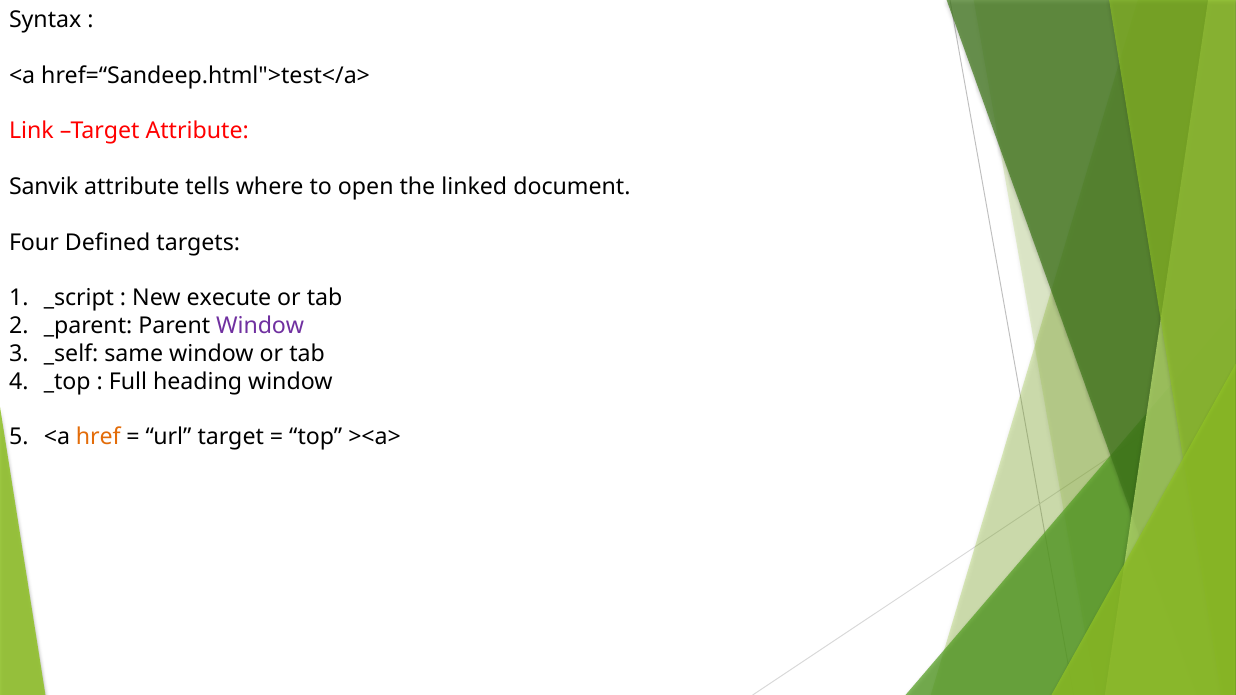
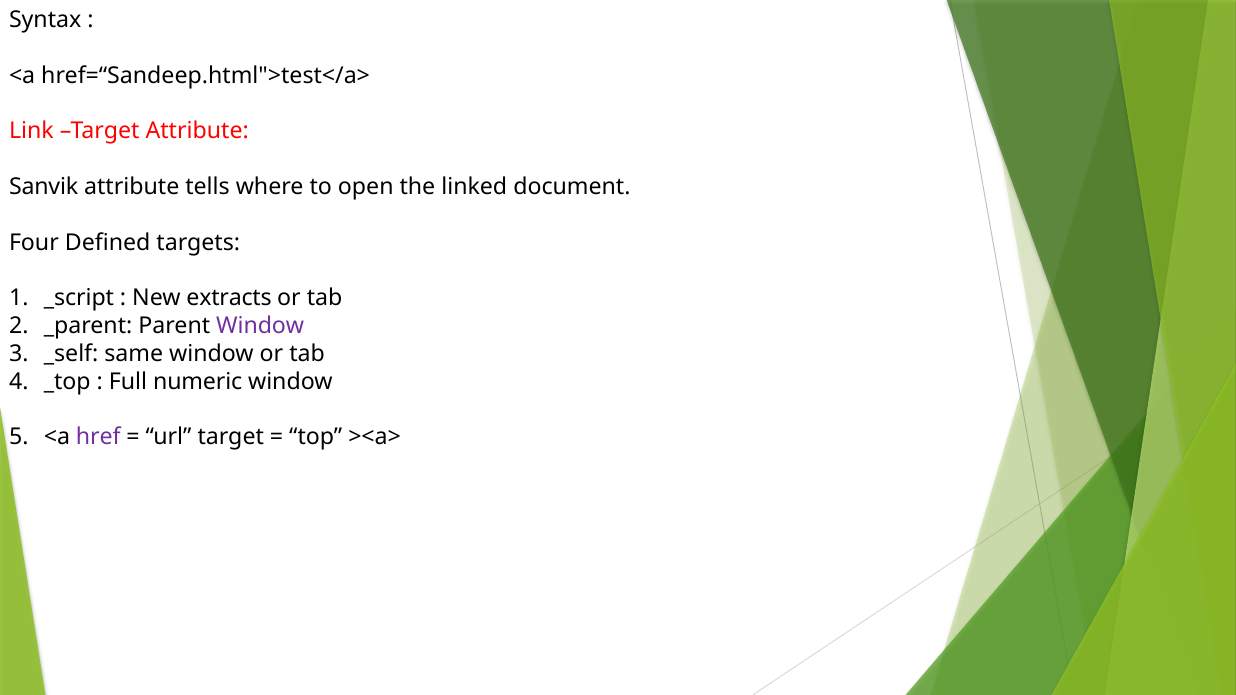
execute: execute -> extracts
heading: heading -> numeric
href colour: orange -> purple
